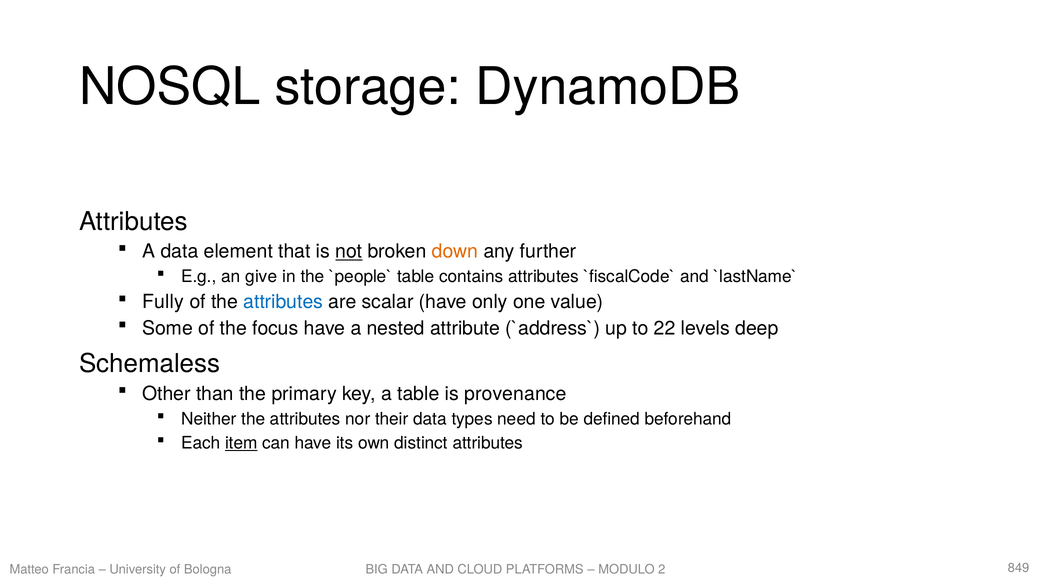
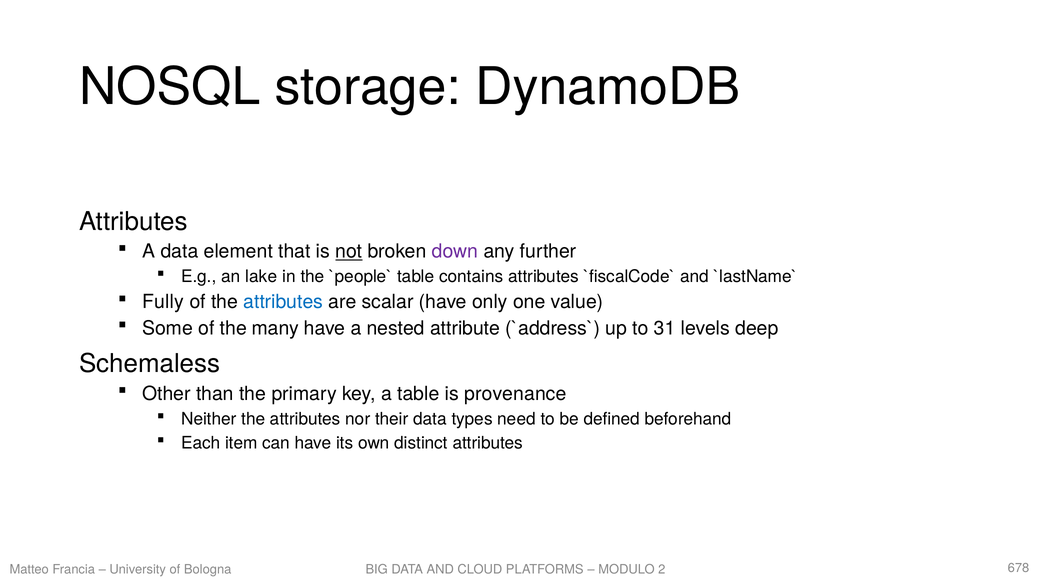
down colour: orange -> purple
give: give -> lake
focus: focus -> many
22: 22 -> 31
item underline: present -> none
849: 849 -> 678
